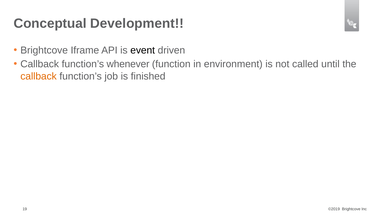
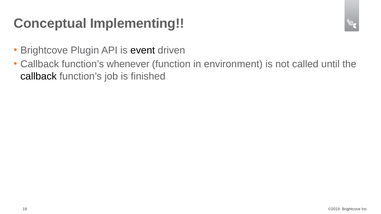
Development: Development -> Implementing
Iframe: Iframe -> Plugin
callback at (39, 76) colour: orange -> black
